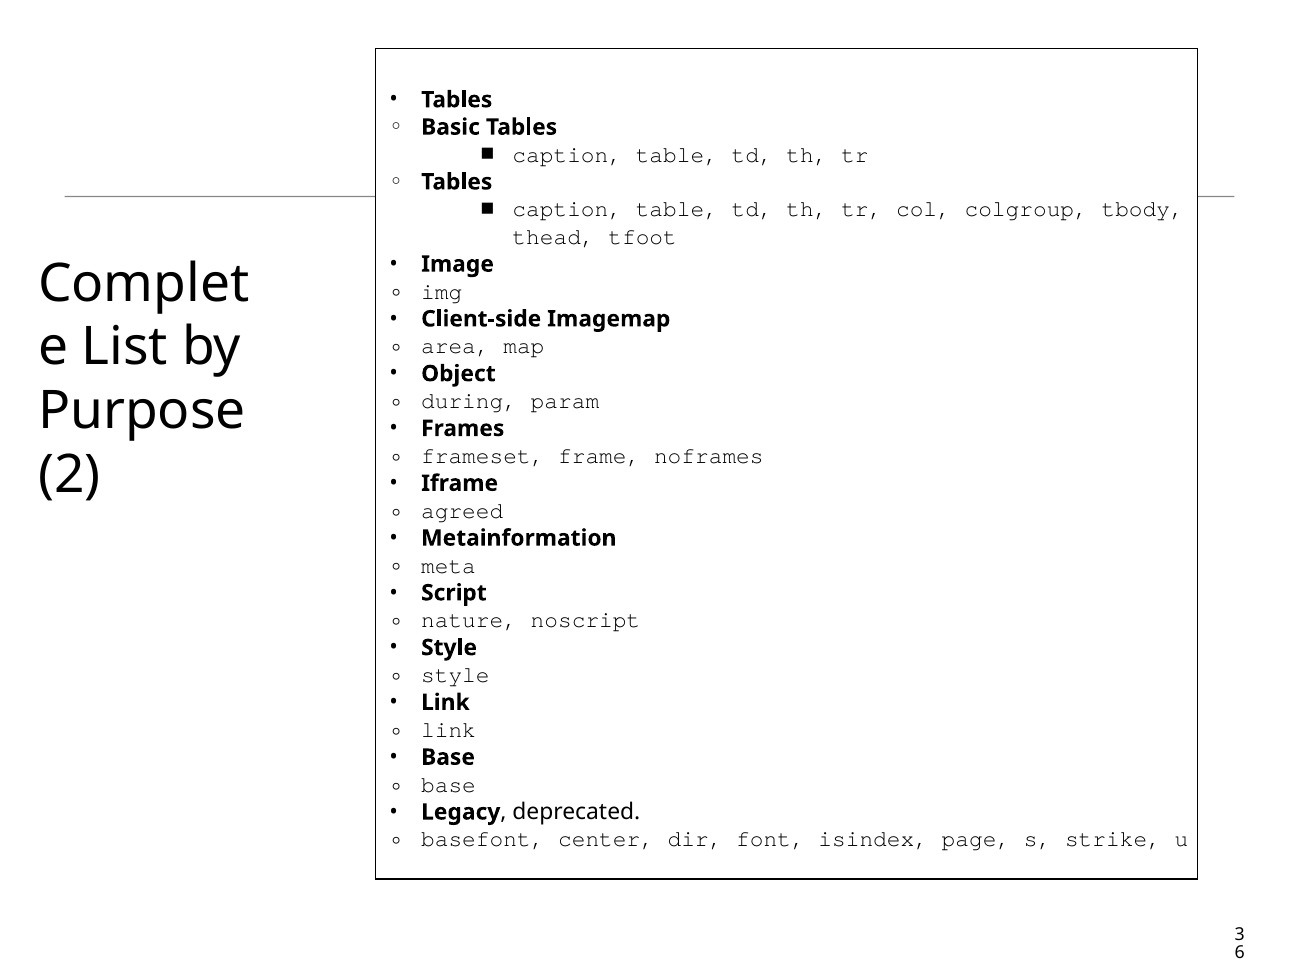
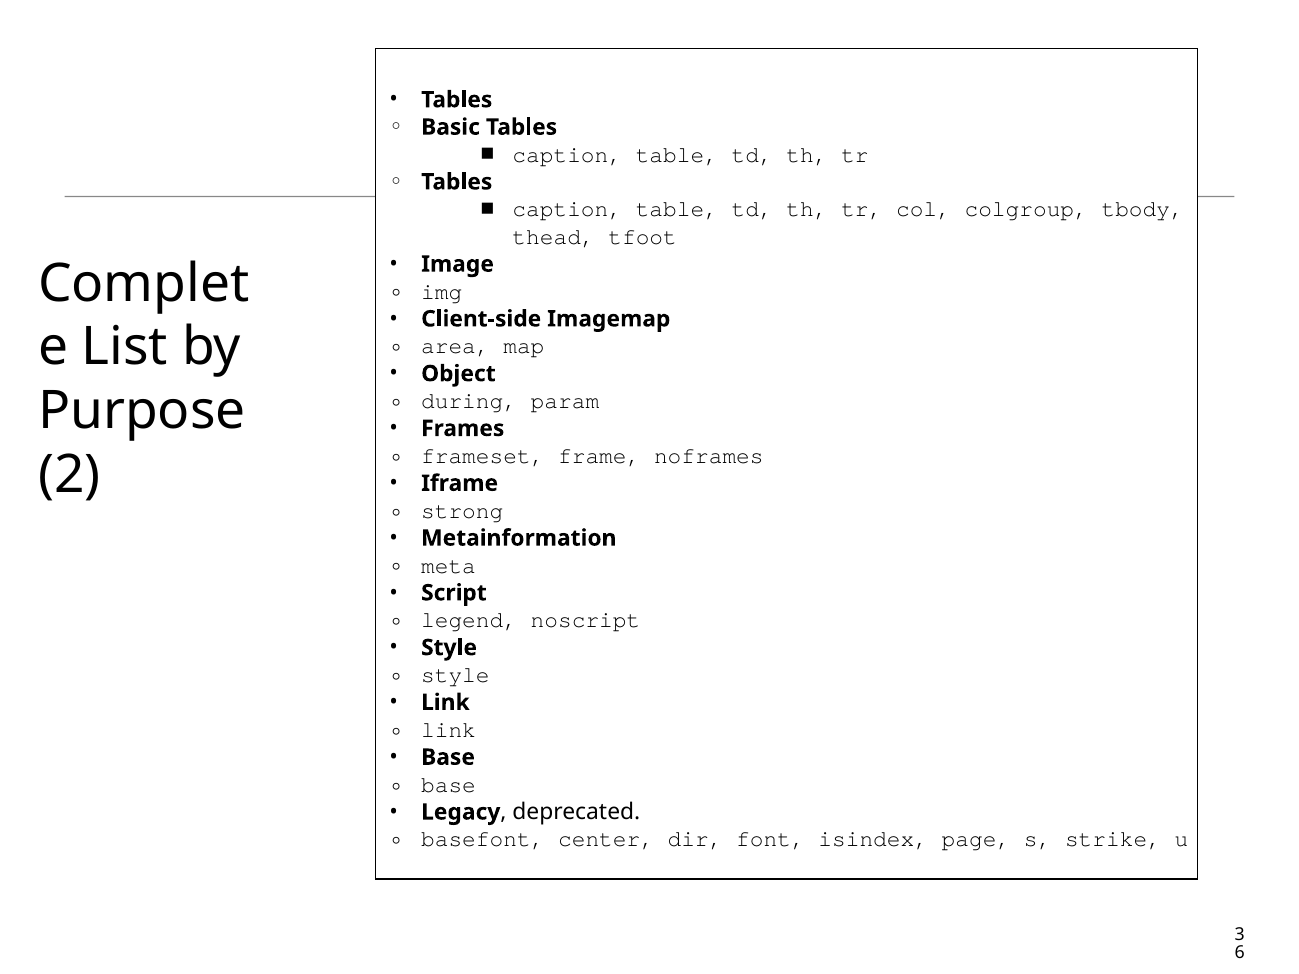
agreed: agreed -> strong
nature: nature -> legend
